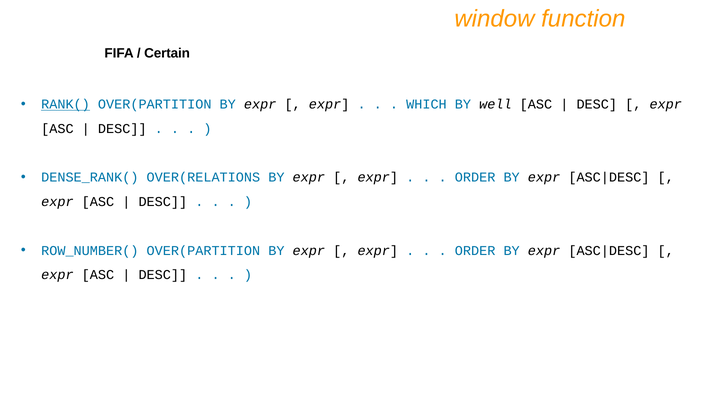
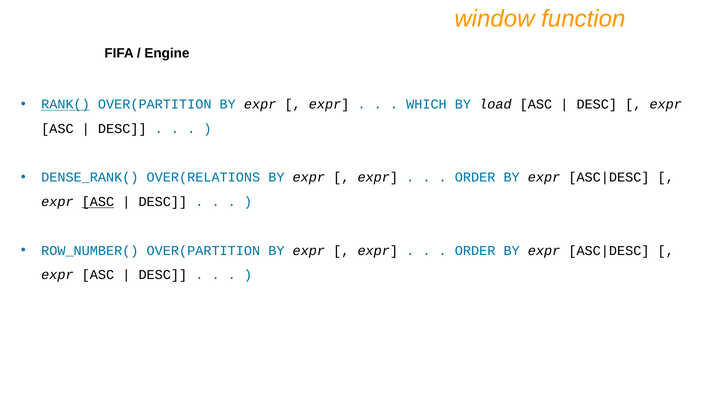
Certain: Certain -> Engine
well: well -> load
ASC at (98, 202) underline: none -> present
